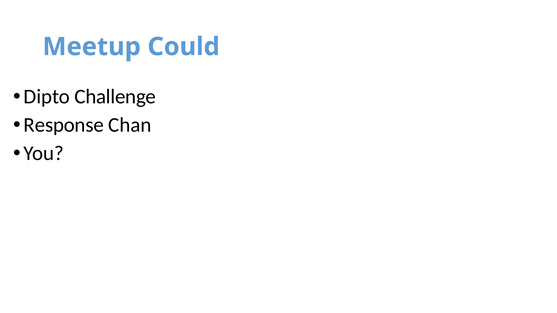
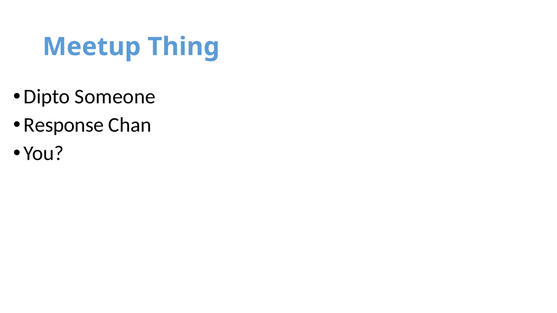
Could: Could -> Thing
Challenge: Challenge -> Someone
